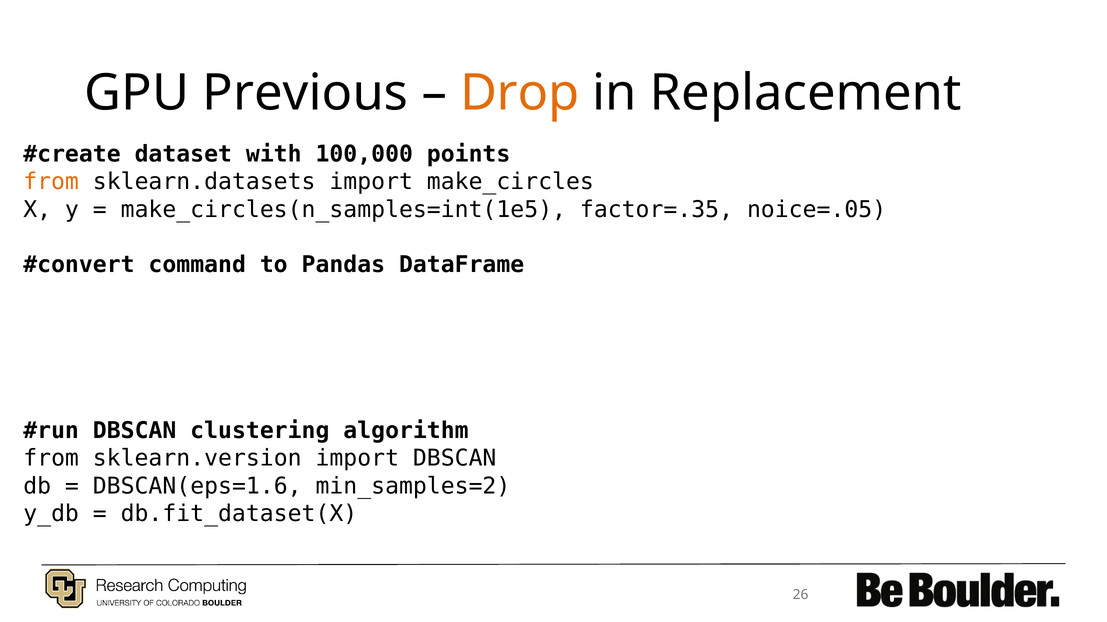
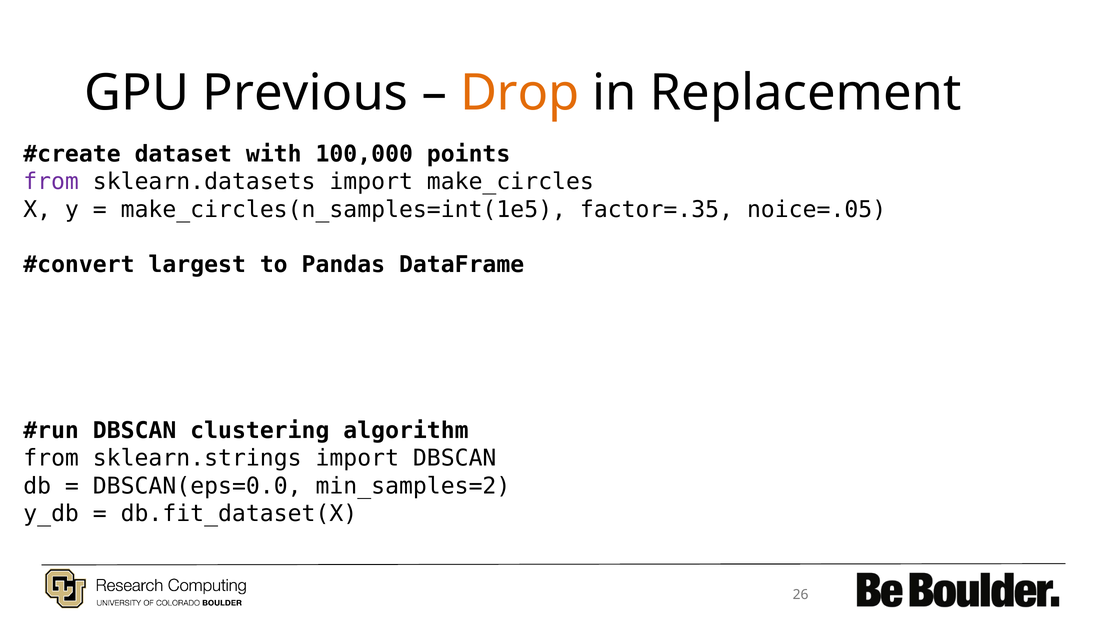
from at (51, 182) colour: orange -> purple
command: command -> largest
sklearn.version: sklearn.version -> sklearn.strings
DBSCAN(eps=1.6: DBSCAN(eps=1.6 -> DBSCAN(eps=0.0
